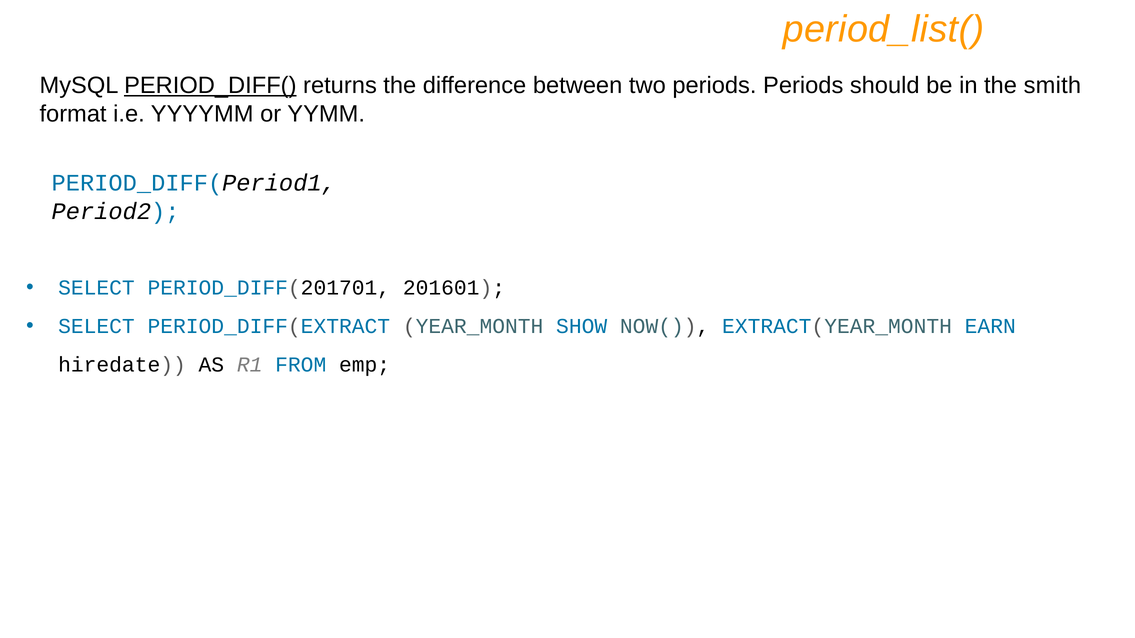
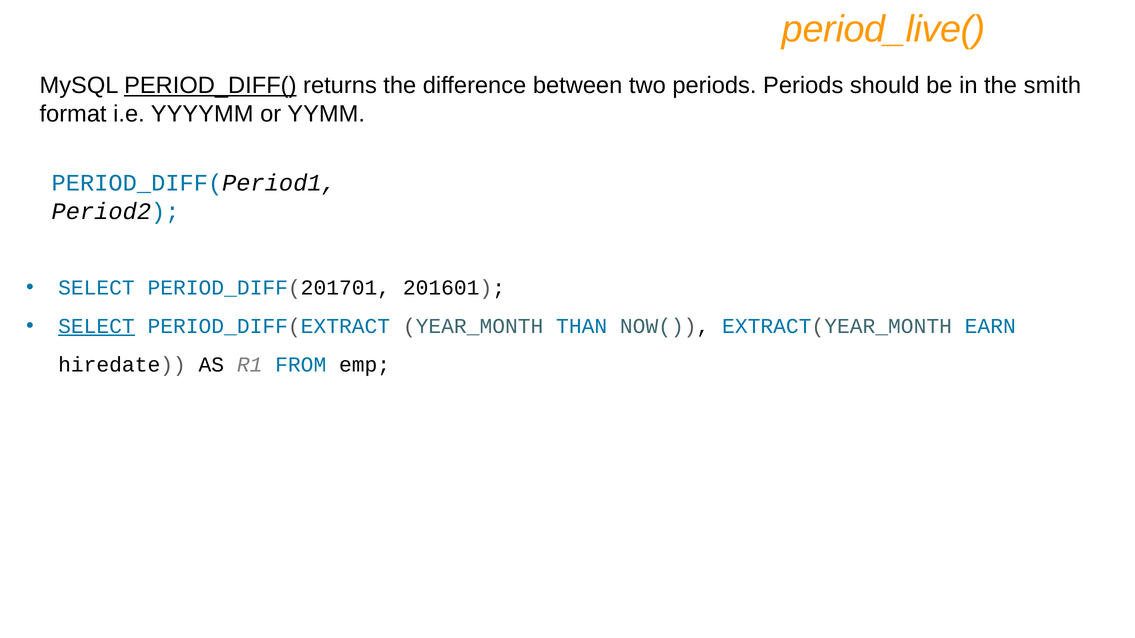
period_list(: period_list( -> period_live(
SELECT at (96, 326) underline: none -> present
SHOW: SHOW -> THAN
